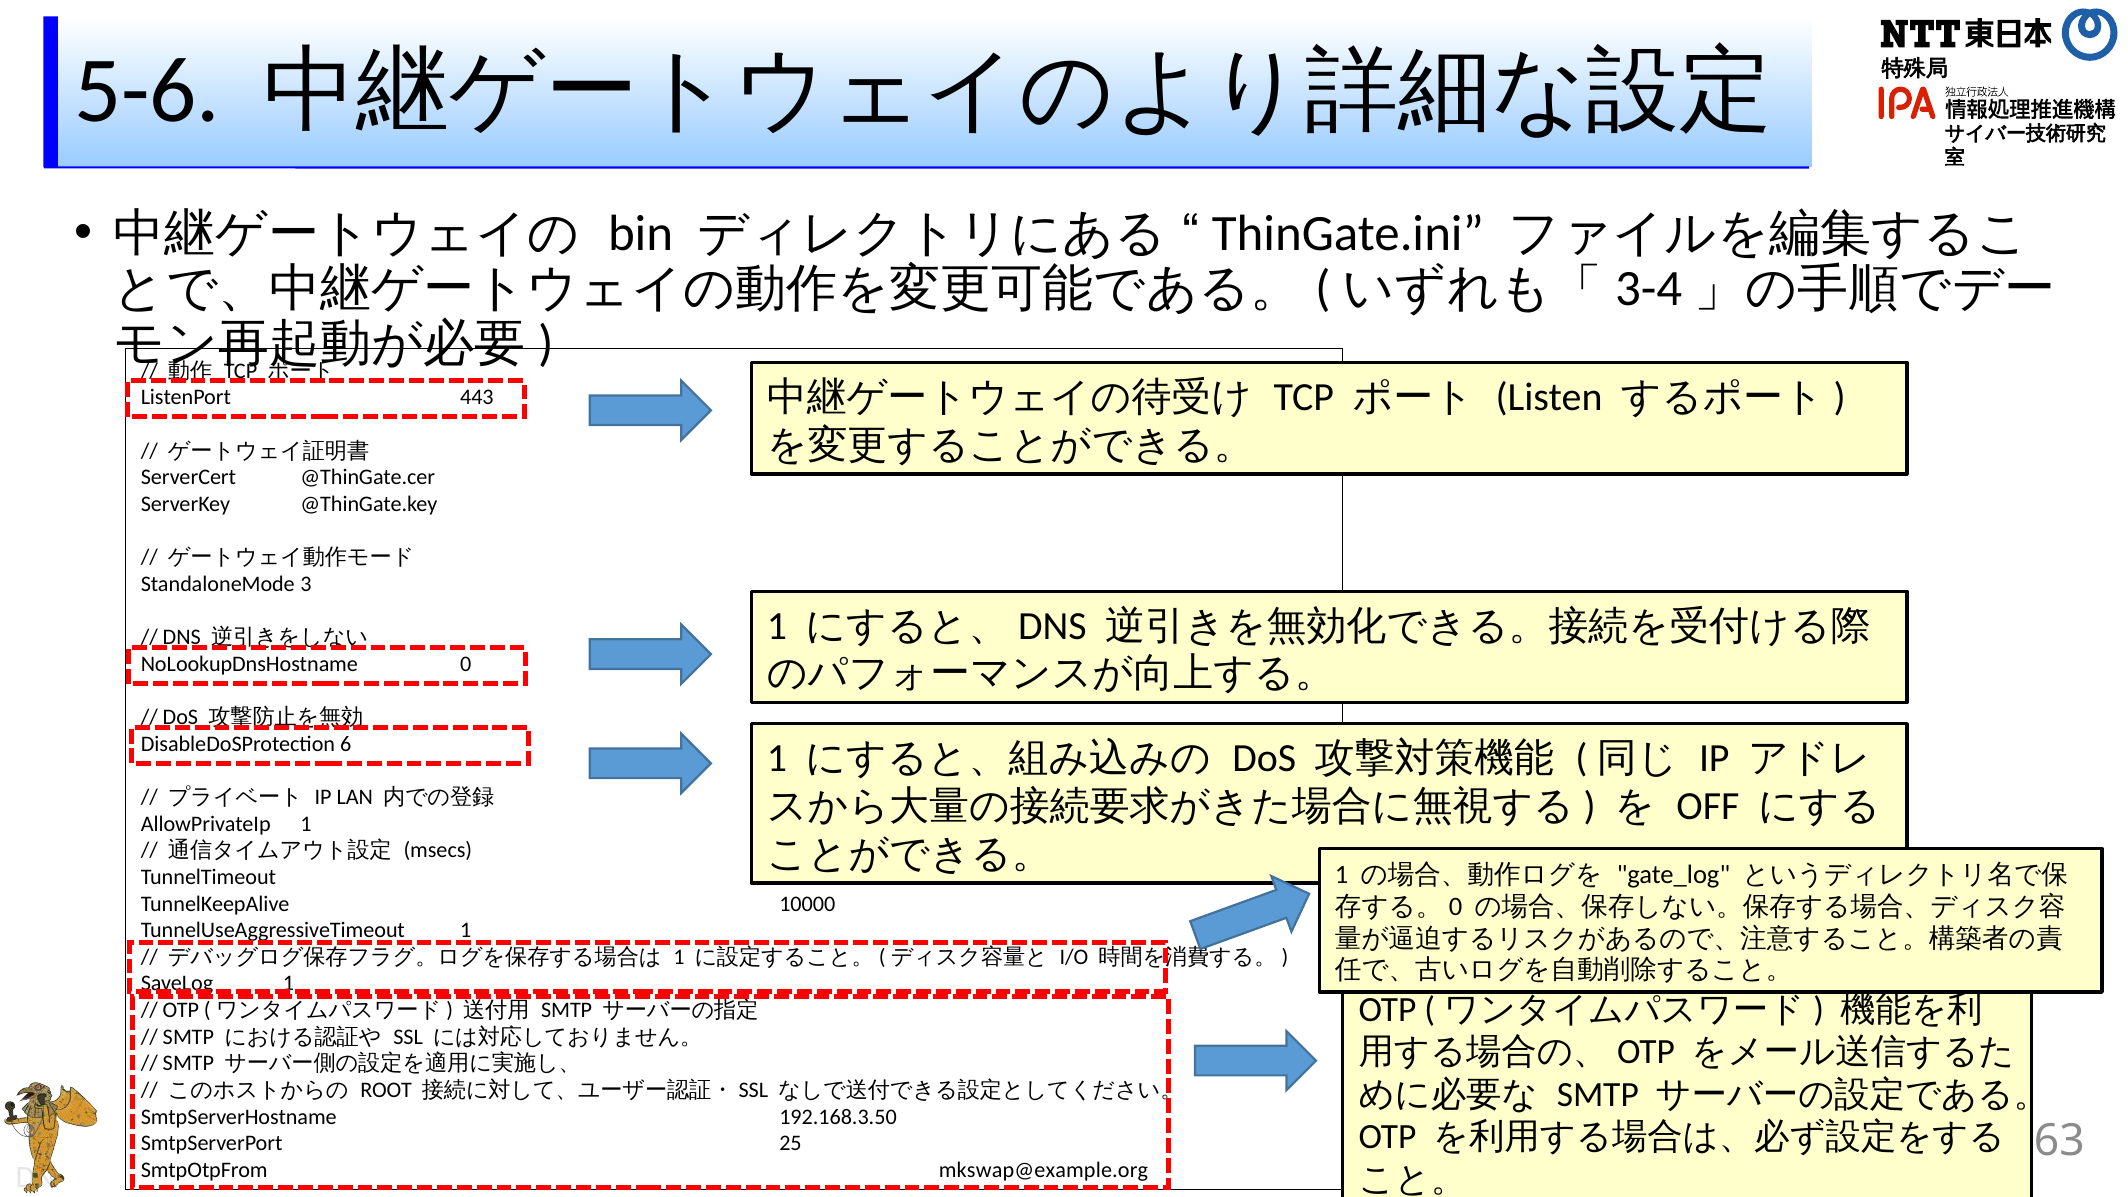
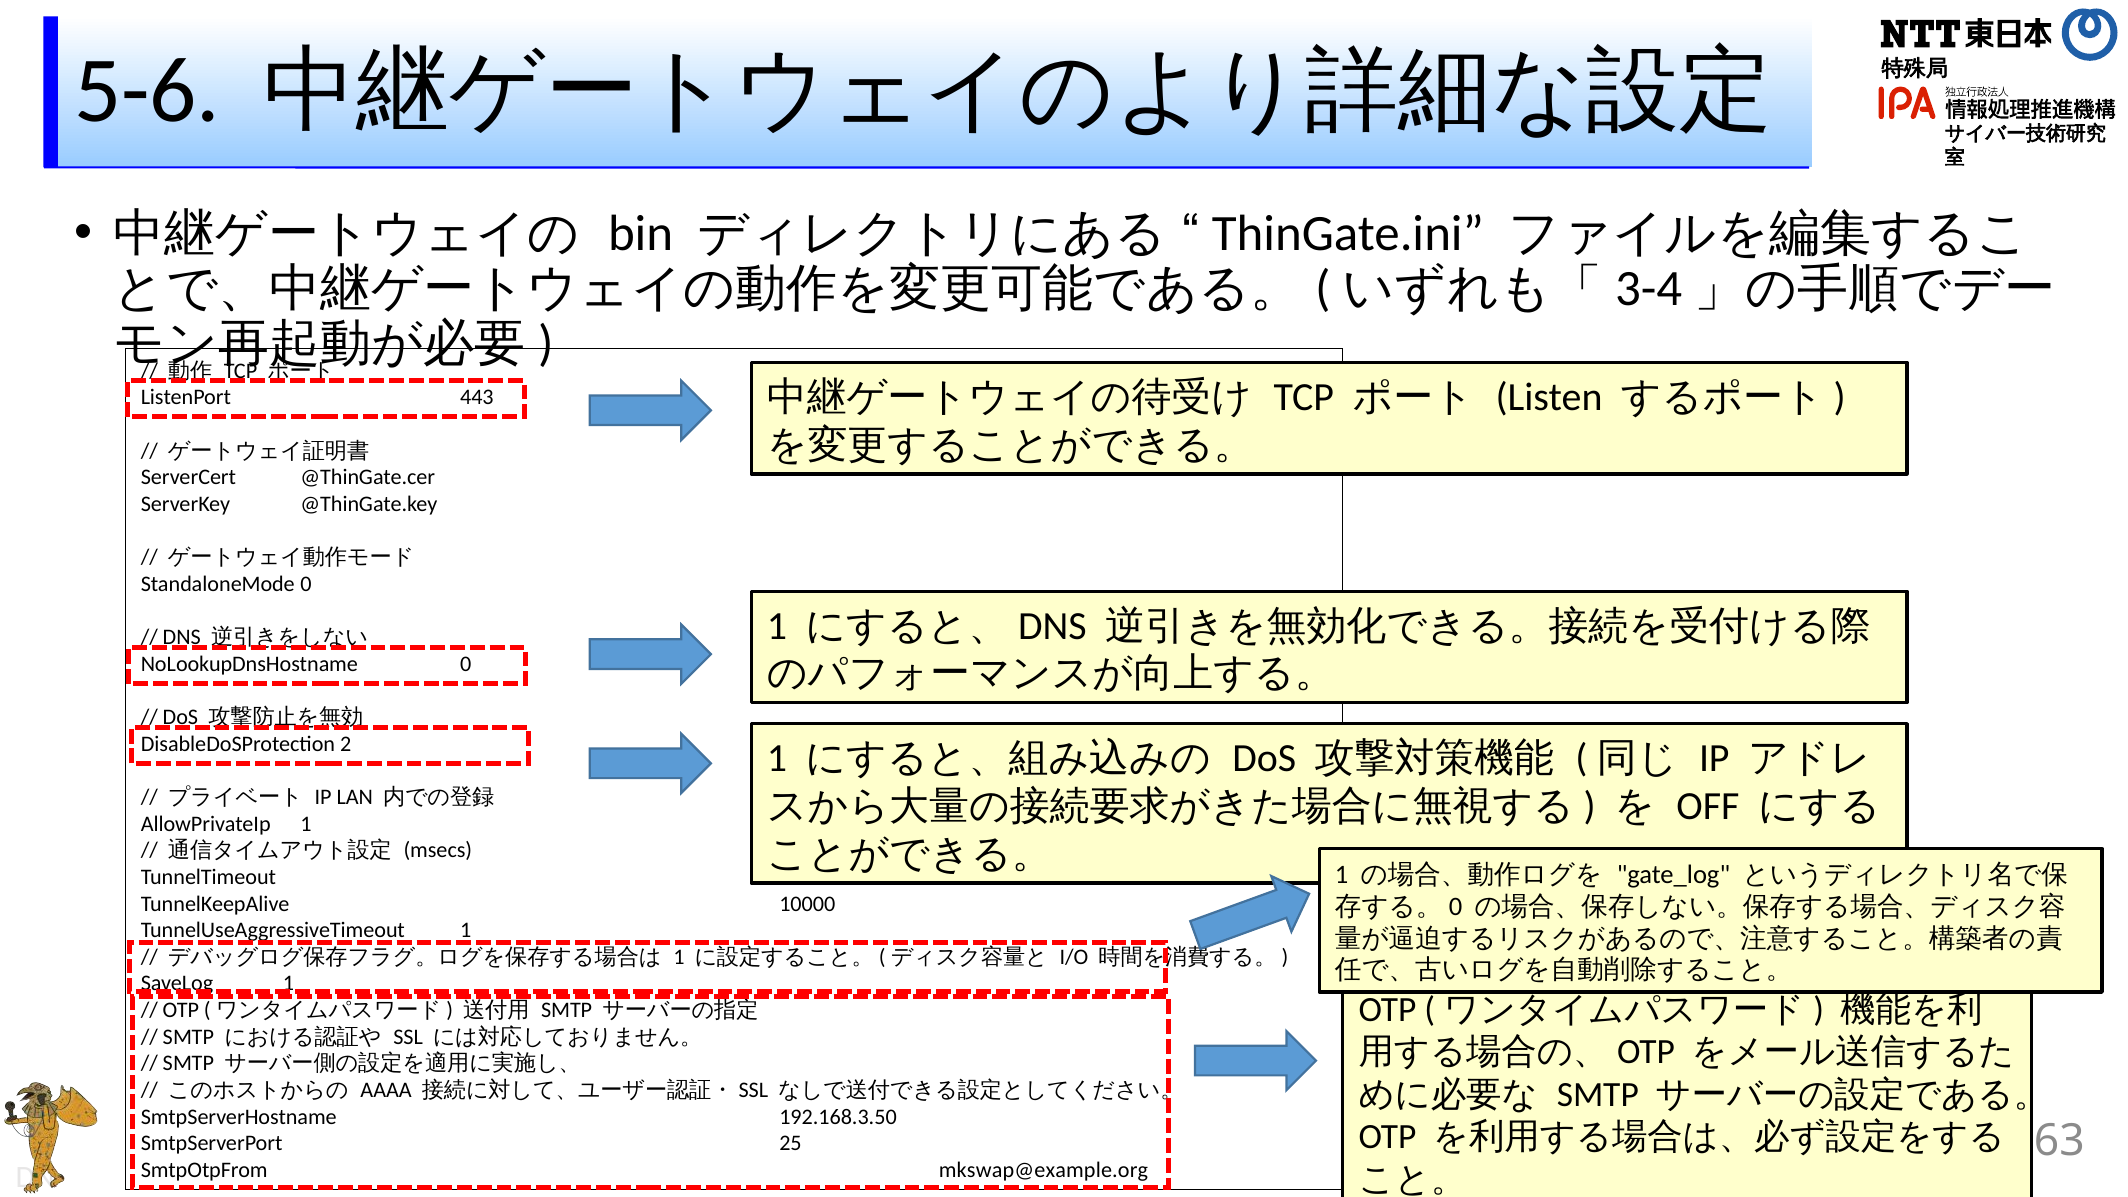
StandaloneMode 3: 3 -> 0
6: 6 -> 2
ROOT: ROOT -> AAAA
